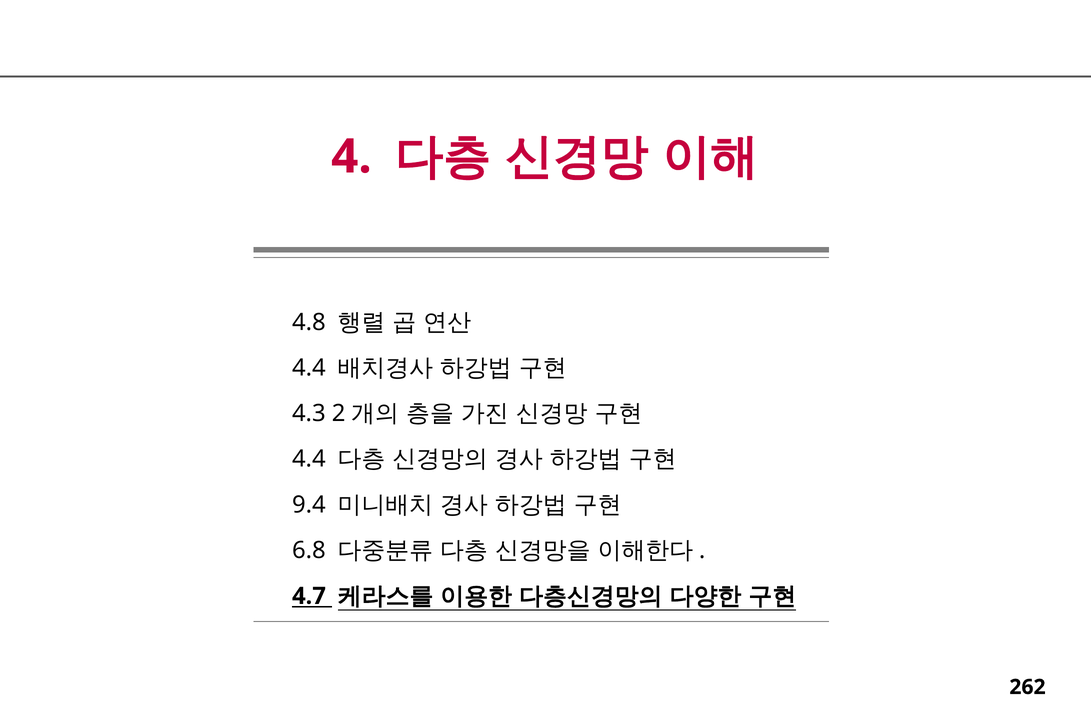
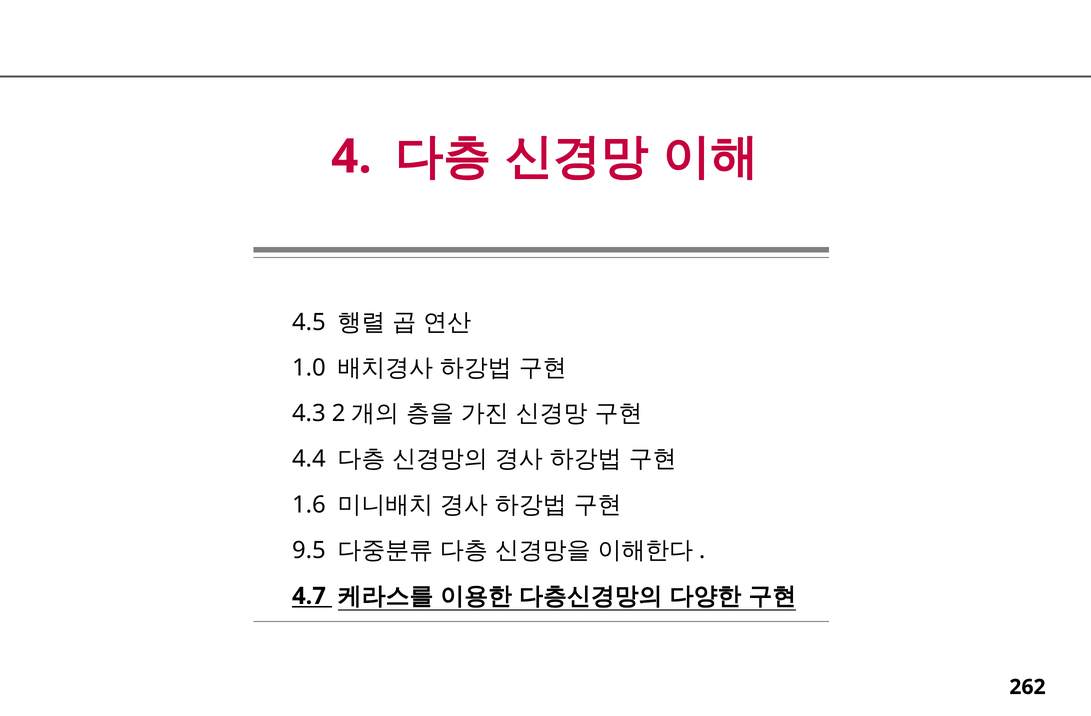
4.8: 4.8 -> 4.5
4.4 at (309, 368): 4.4 -> 1.0
9.4: 9.4 -> 1.6
6.8: 6.8 -> 9.5
